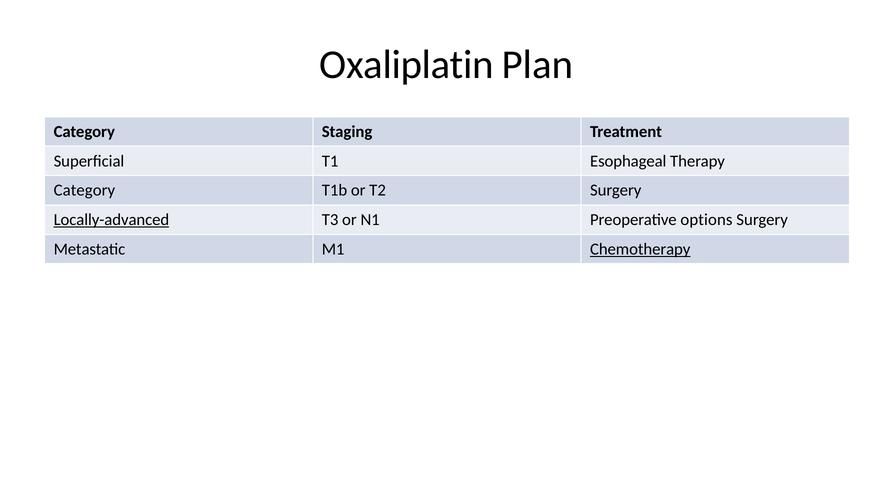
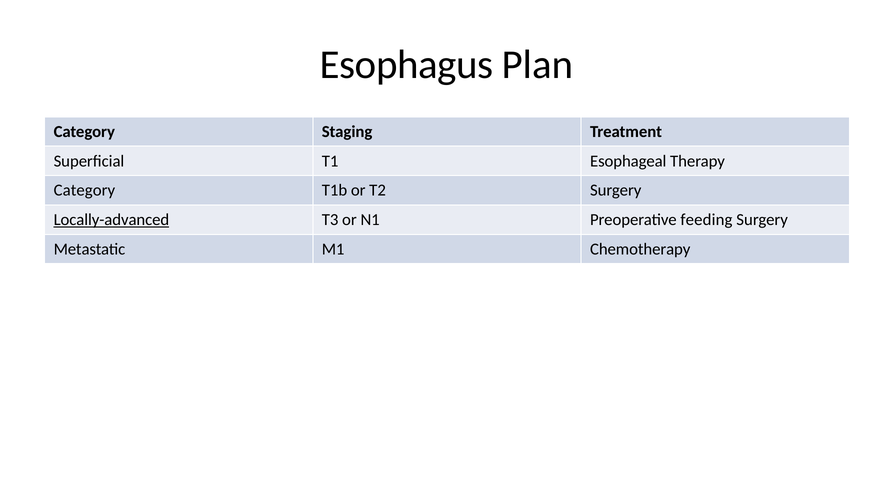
Oxaliplatin: Oxaliplatin -> Esophagus
options: options -> feeding
Chemotherapy underline: present -> none
